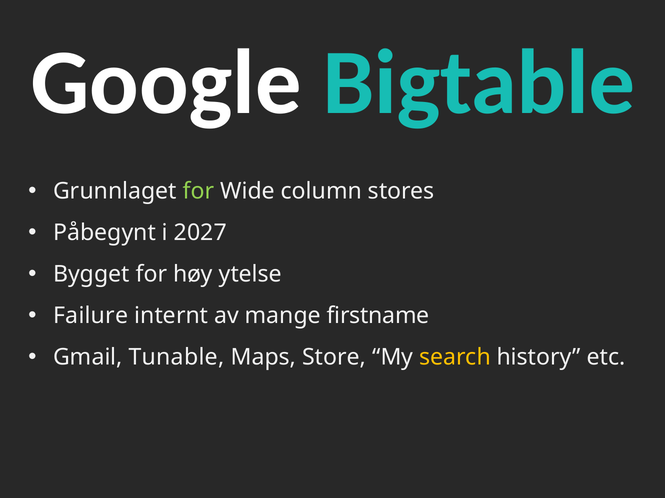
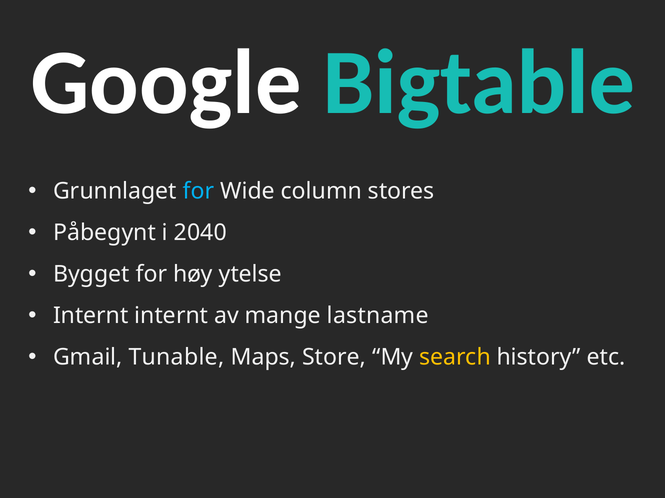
for at (199, 192) colour: light green -> light blue
2027: 2027 -> 2040
Failure at (91, 316): Failure -> Internt
firstname: firstname -> lastname
